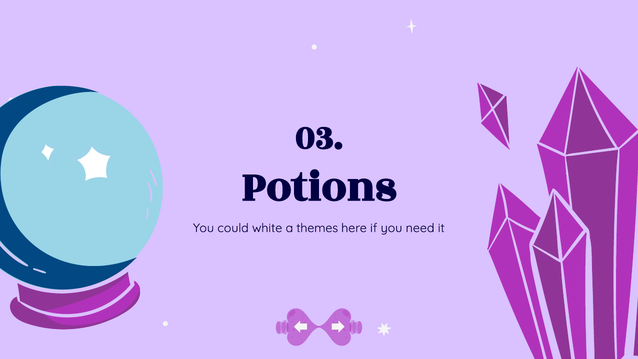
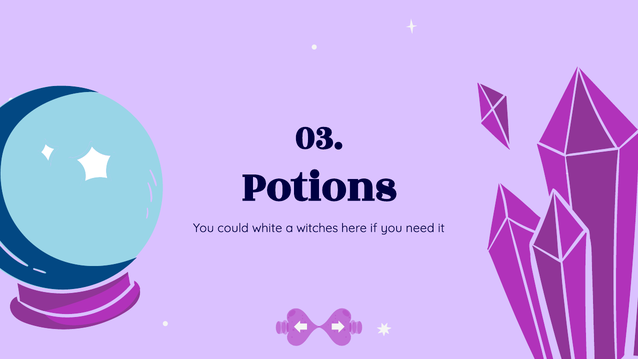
themes: themes -> witches
